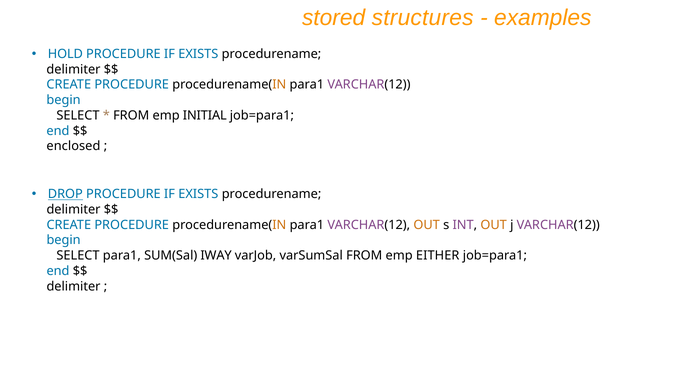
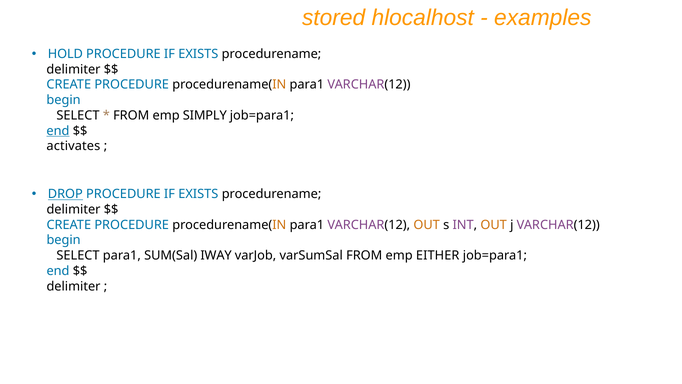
structures: structures -> hlocalhost
INITIAL: INITIAL -> SIMPLY
end at (58, 131) underline: none -> present
enclosed: enclosed -> activates
